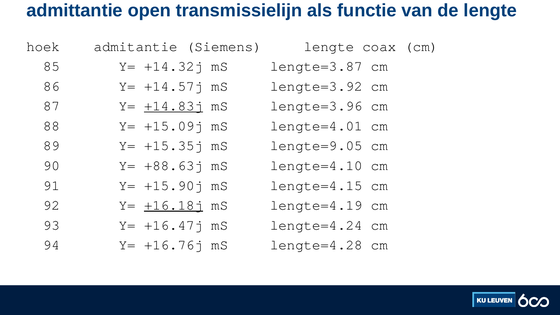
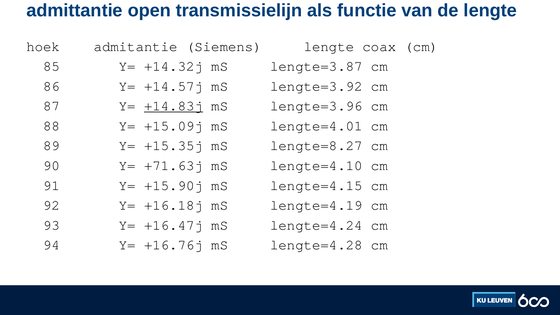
lengte=9.05: lengte=9.05 -> lengte=8.27
+88.63j: +88.63j -> +71.63j
+16.18j underline: present -> none
